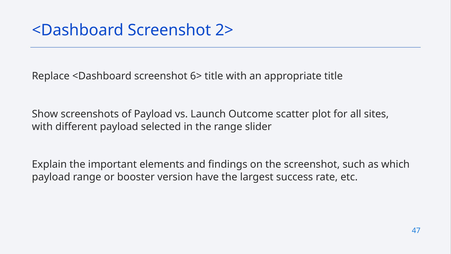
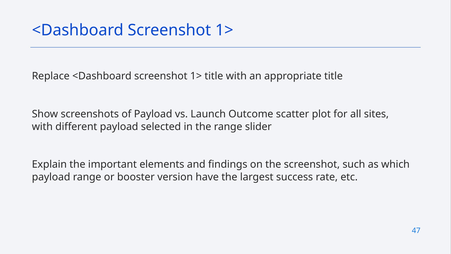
2> at (224, 30): 2> -> 1>
Replace <Dashboard screenshot 6>: 6> -> 1>
